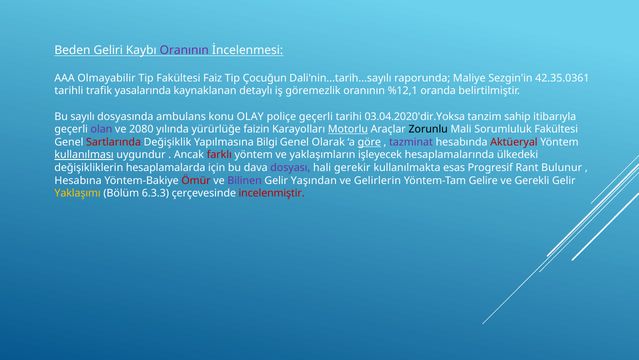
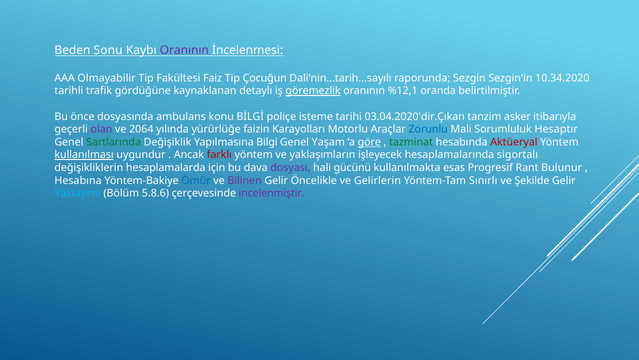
Geliri: Geliri -> Sonu
Maliye: Maliye -> Sezgin
42.35.0361: 42.35.0361 -> 10.34.2020
yasalarında: yasalarında -> gördüğüne
göremezlik underline: none -> present
sayılı: sayılı -> önce
OLAY: OLAY -> BİLGİ
poliçe geçerli: geçerli -> isteme
03.04.2020'dir.Yoksa: 03.04.2020'dir.Yoksa -> 03.04.2020'dir.Çıkan
sahip: sahip -> asker
2080: 2080 -> 2064
Motorlu underline: present -> none
Zorunlu colour: black -> blue
Sorumluluk Fakültesi: Fakültesi -> Hesaptır
Sartlarında colour: red -> green
Olarak: Olarak -> Yaşam
tazminat colour: purple -> green
ülkedeki: ülkedeki -> sigortalı
gerekir: gerekir -> gücünü
Ömür colour: red -> blue
Yaşından: Yaşından -> Öncelikle
Gelire: Gelire -> Sınırlı
Gerekli: Gerekli -> Şekilde
Yaklaşımı colour: yellow -> light blue
6.3.3: 6.3.3 -> 5.8.6
incelenmiştir colour: red -> purple
